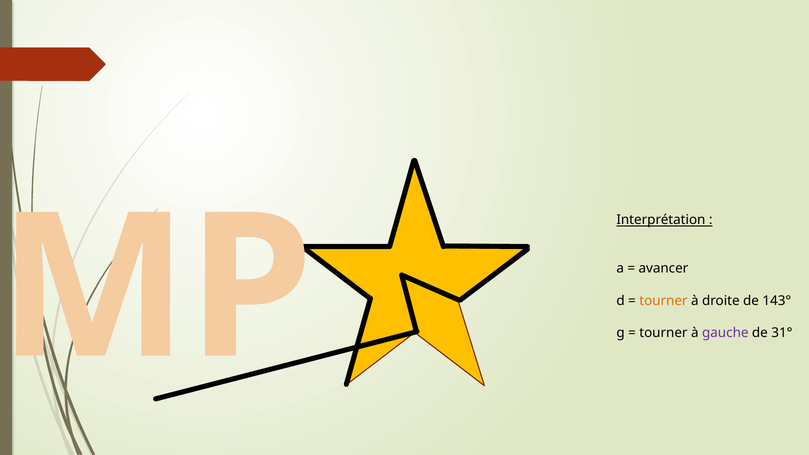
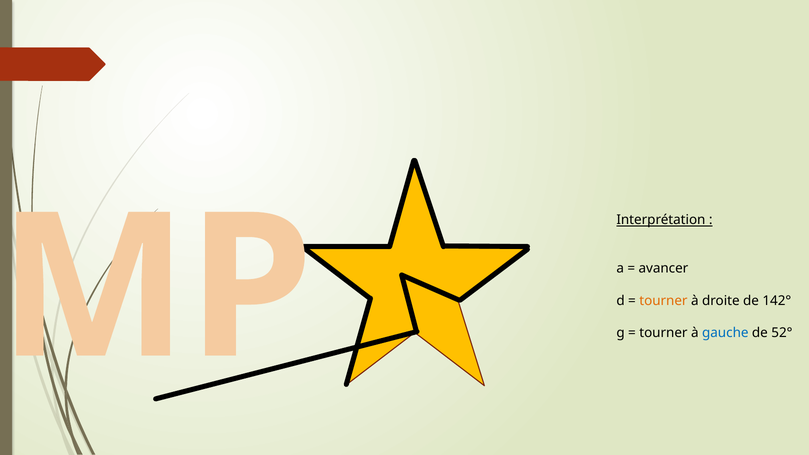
143°: 143° -> 142°
gauche colour: purple -> blue
31°: 31° -> 52°
